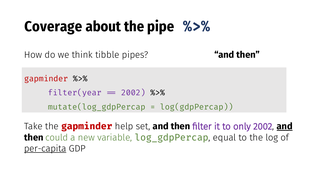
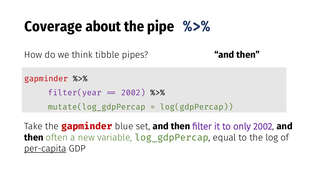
help: help -> blue
and at (285, 127) underline: present -> none
could: could -> often
